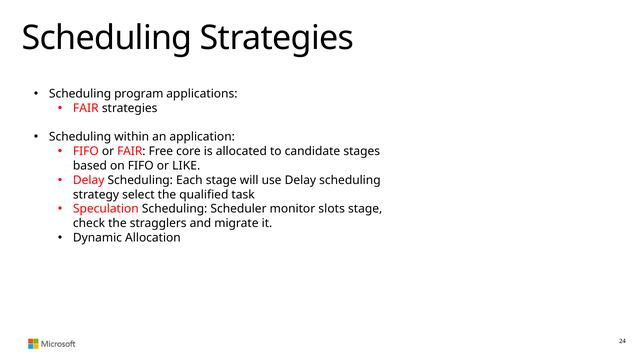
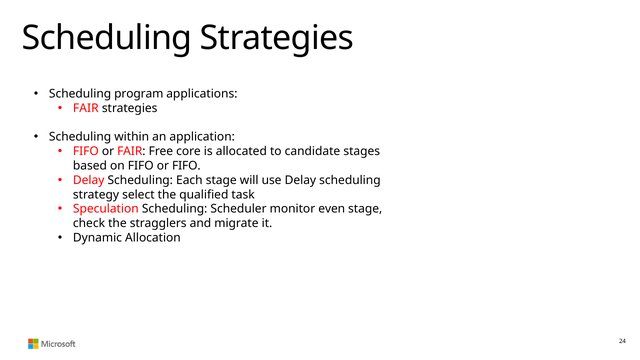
or LIKE: LIKE -> FIFO
slots: slots -> even
